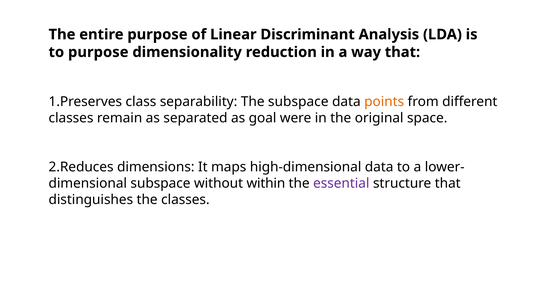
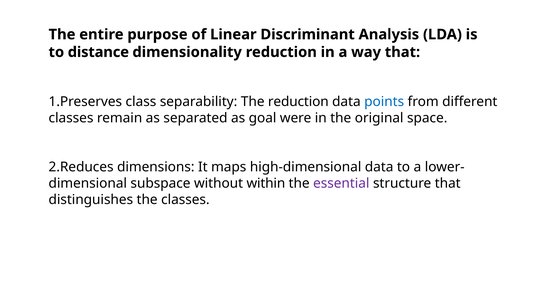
to purpose: purpose -> distance
The subspace: subspace -> reduction
points colour: orange -> blue
